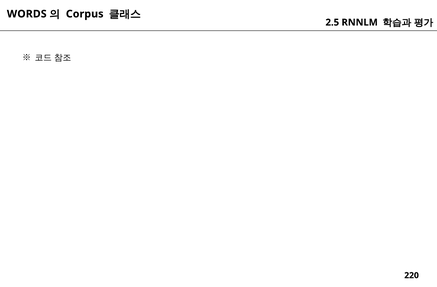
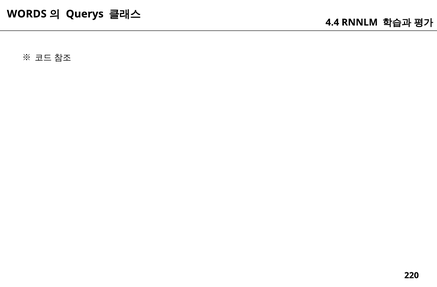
Corpus: Corpus -> Querys
2.5: 2.5 -> 4.4
